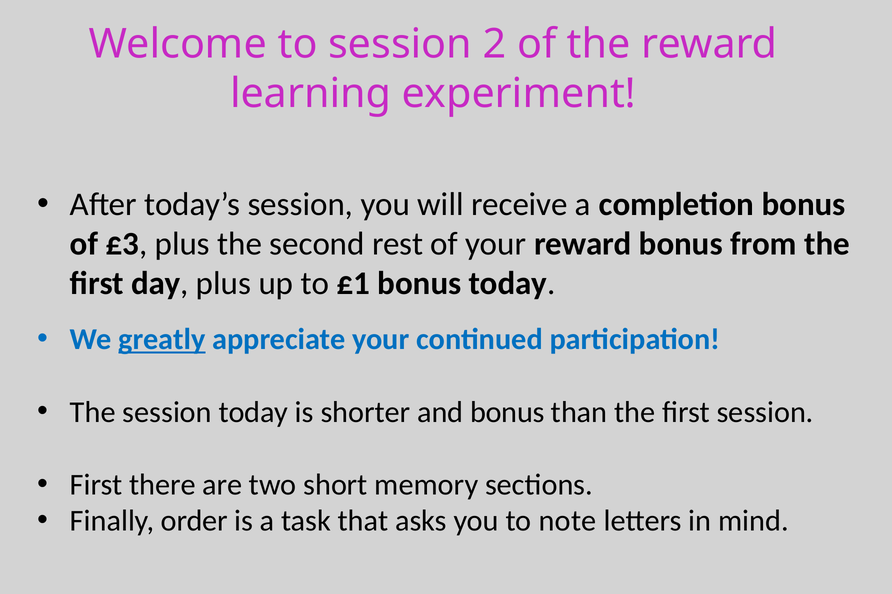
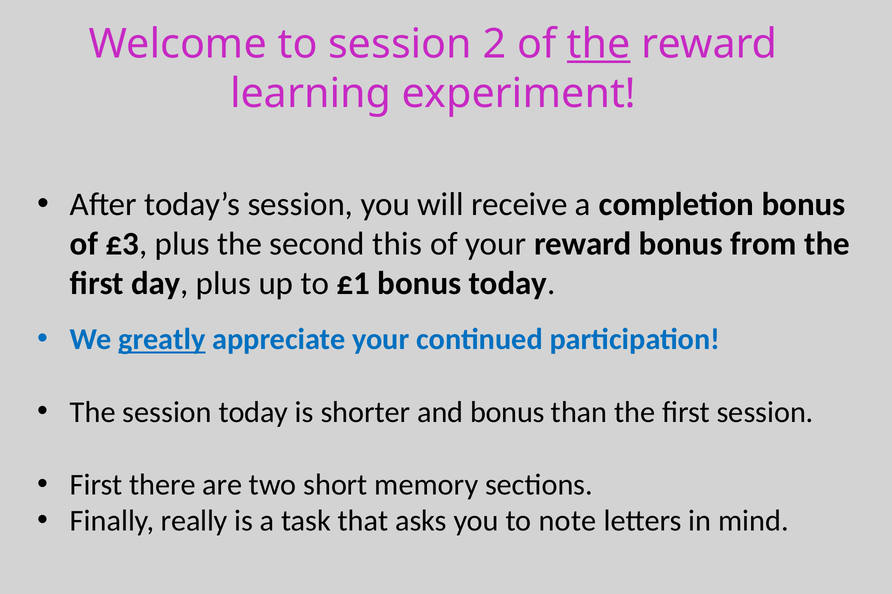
the at (599, 44) underline: none -> present
rest: rest -> this
order: order -> really
